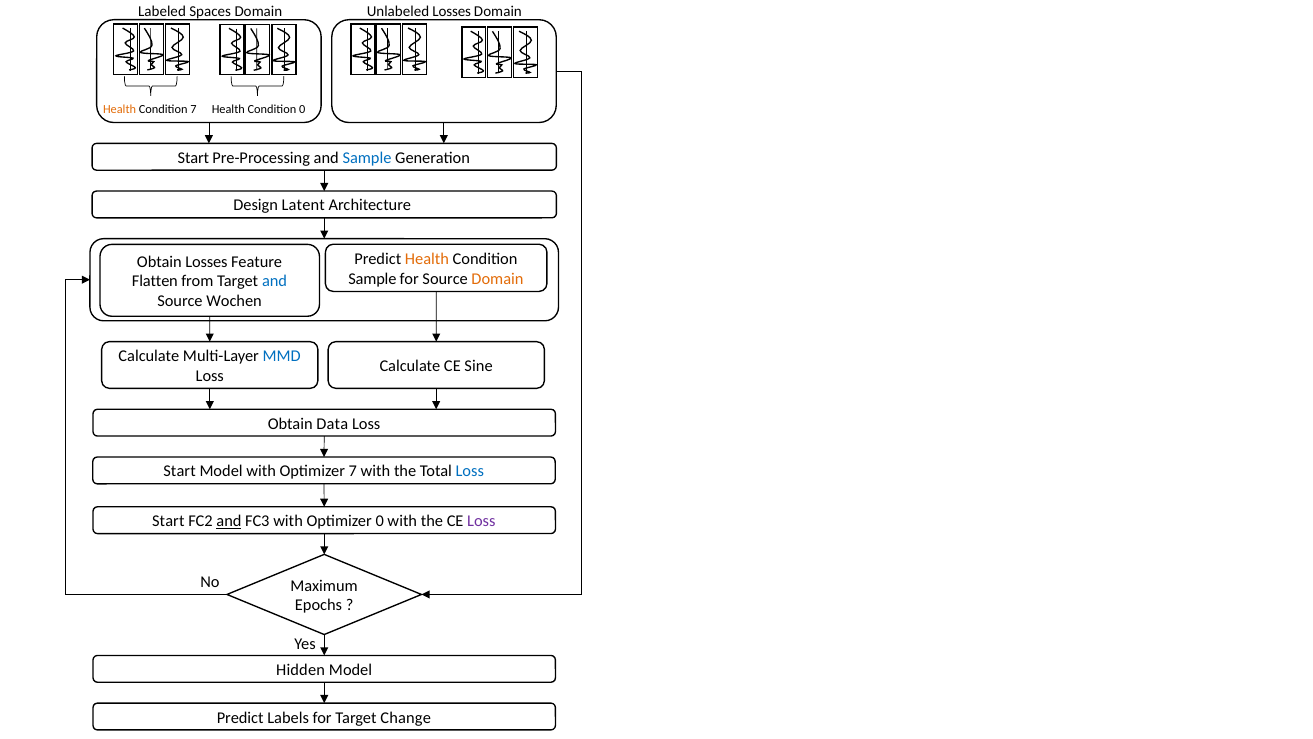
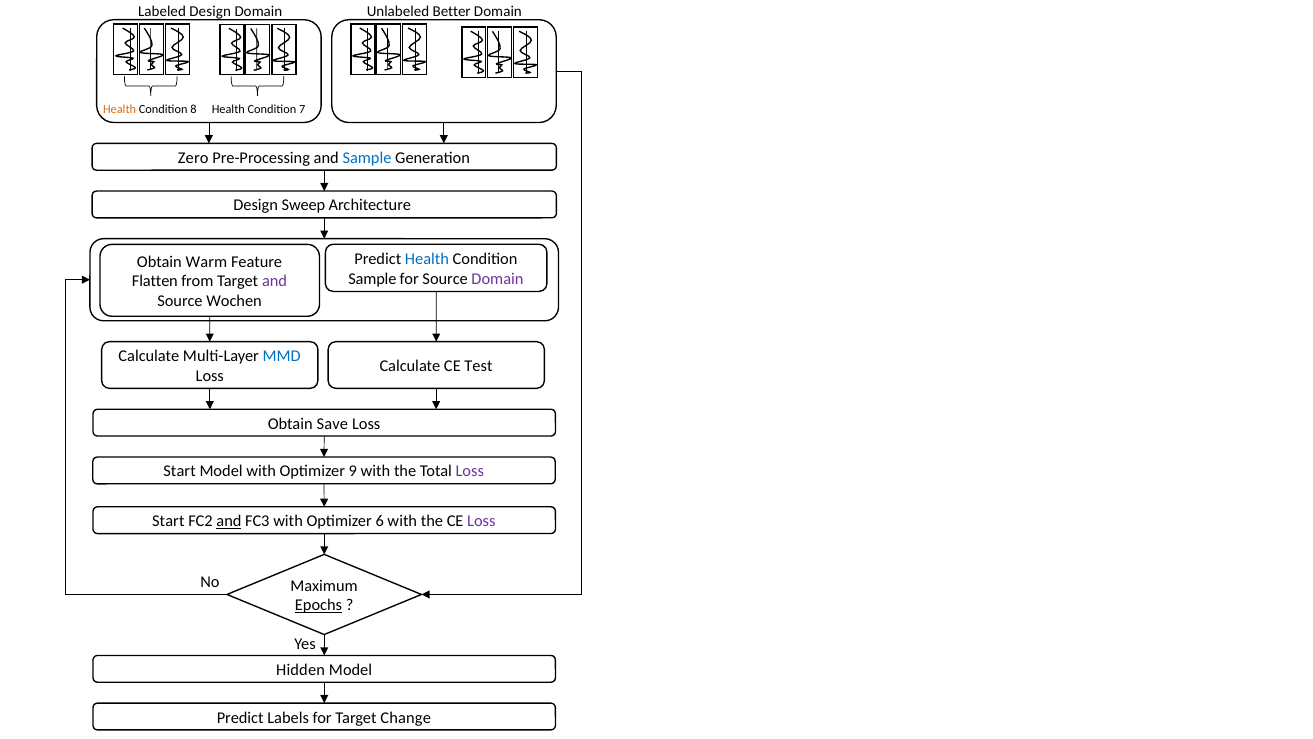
Labeled Spaces: Spaces -> Design
Unlabeled Losses: Losses -> Better
Condition 7: 7 -> 8
Condition 0: 0 -> 7
Start at (193, 158): Start -> Zero
Latent: Latent -> Sweep
Health at (427, 259) colour: orange -> blue
Obtain Losses: Losses -> Warm
Domain at (497, 279) colour: orange -> purple
and at (275, 281) colour: blue -> purple
Sine: Sine -> Test
Data: Data -> Save
Optimizer 7: 7 -> 9
Loss at (470, 471) colour: blue -> purple
Optimizer 0: 0 -> 6
Epochs underline: none -> present
